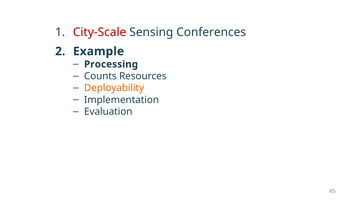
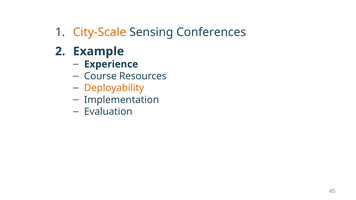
City-Scale colour: red -> orange
Processing: Processing -> Experience
Counts: Counts -> Course
